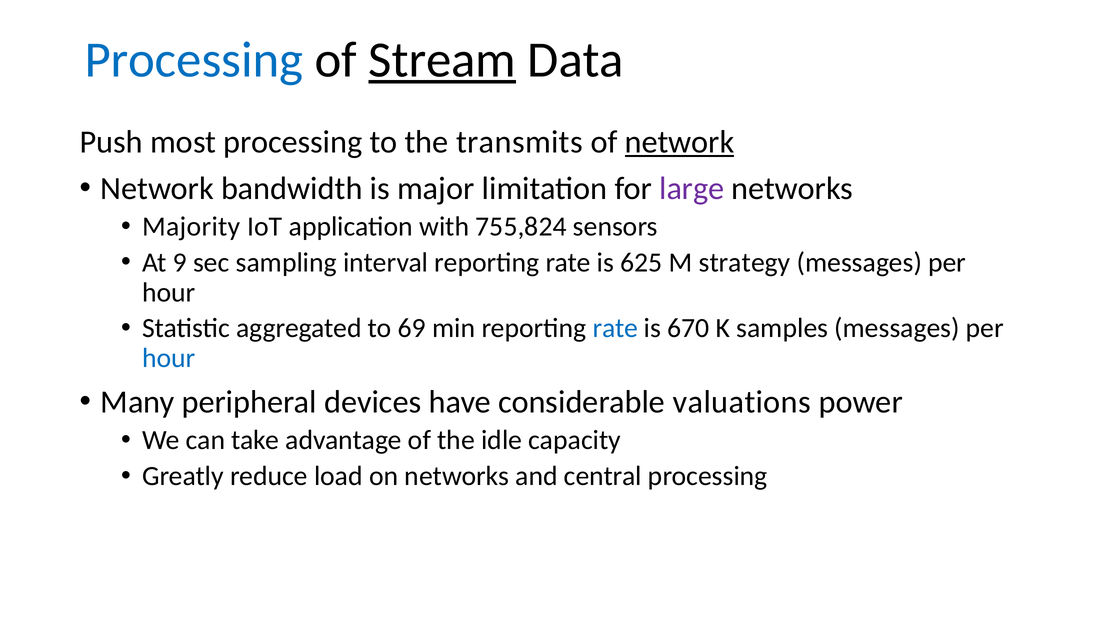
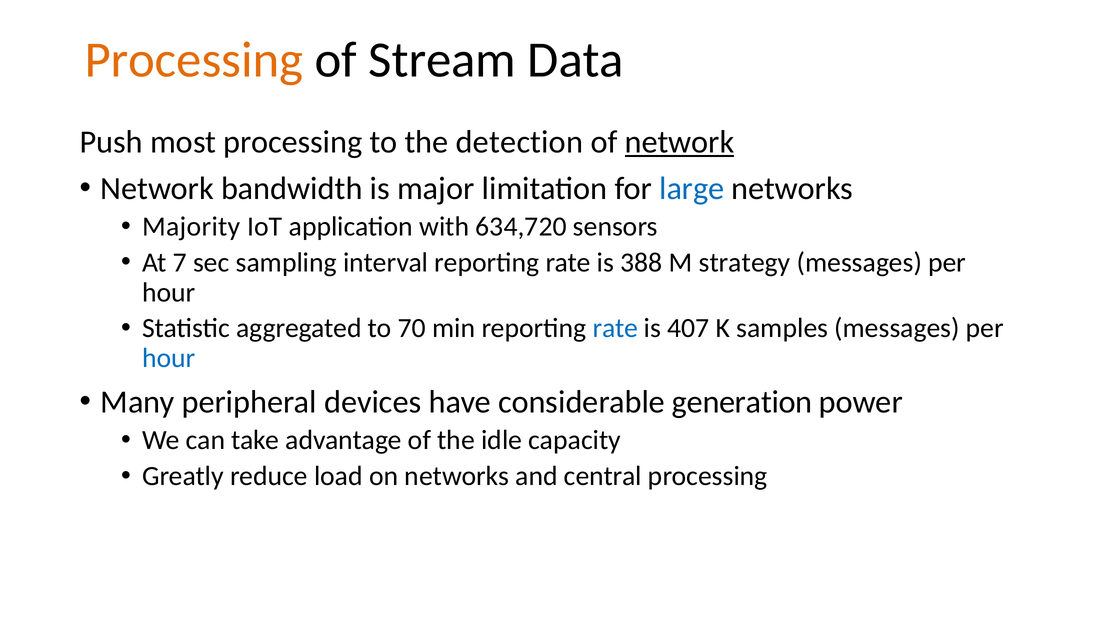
Processing at (194, 60) colour: blue -> orange
Stream underline: present -> none
transmits: transmits -> detection
large colour: purple -> blue
755,824: 755,824 -> 634,720
9: 9 -> 7
625: 625 -> 388
69: 69 -> 70
670: 670 -> 407
valuations: valuations -> generation
